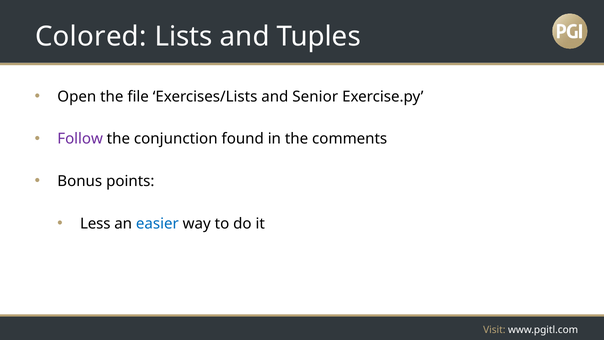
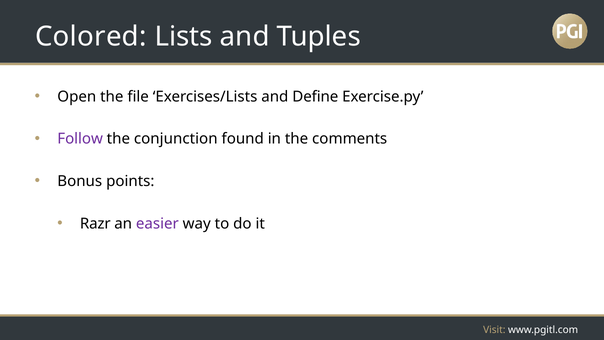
Senior: Senior -> Define
Less: Less -> Razr
easier colour: blue -> purple
